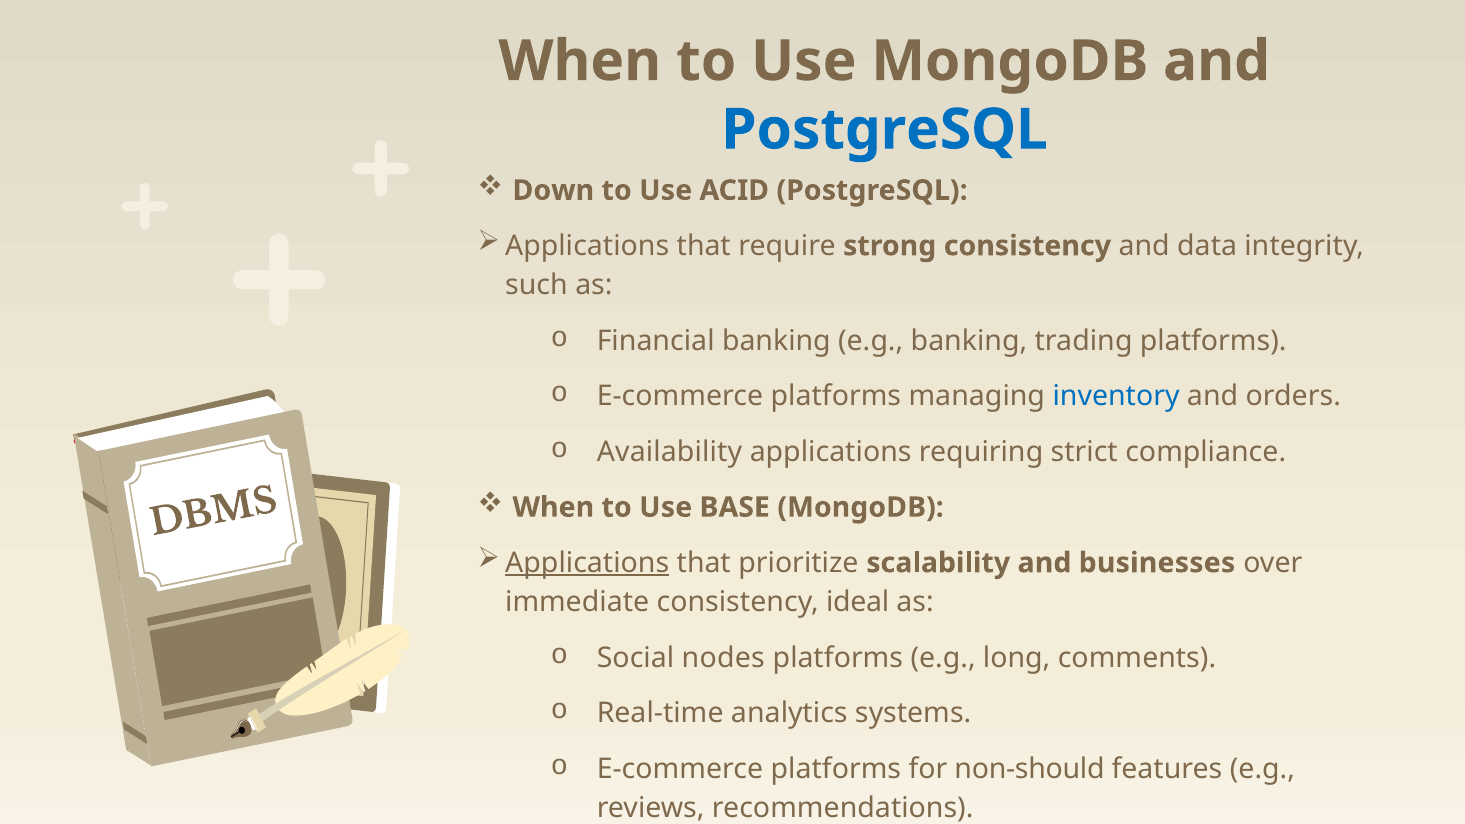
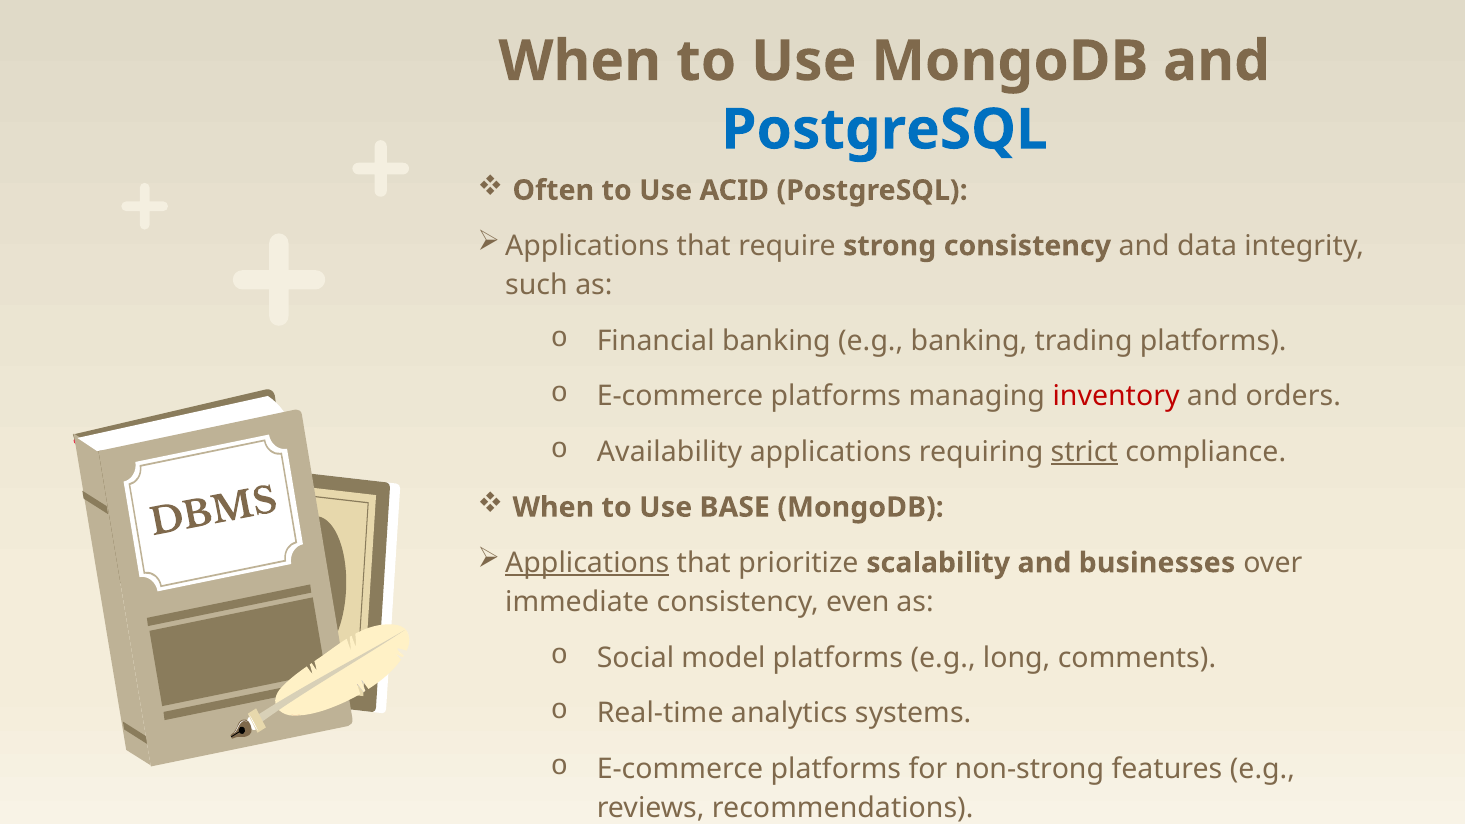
Down: Down -> Often
inventory colour: blue -> red
strict underline: none -> present
ideal: ideal -> even
nodes: nodes -> model
non-should: non-should -> non-strong
